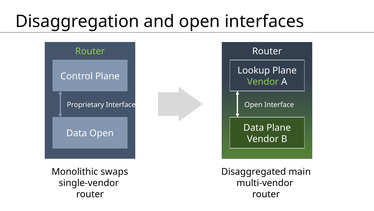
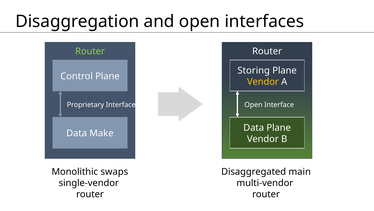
Lookup: Lookup -> Storing
Vendor at (263, 82) colour: light green -> yellow
Data Open: Open -> Make
